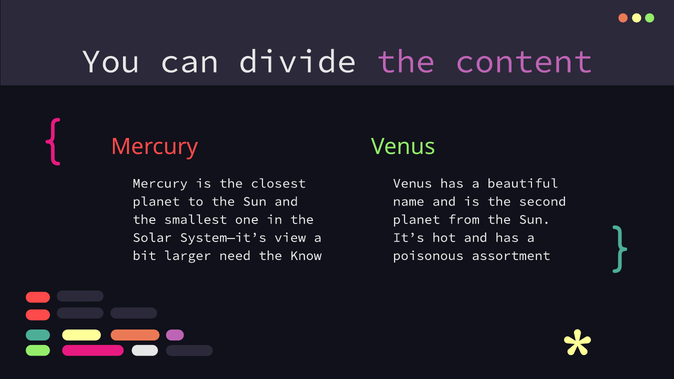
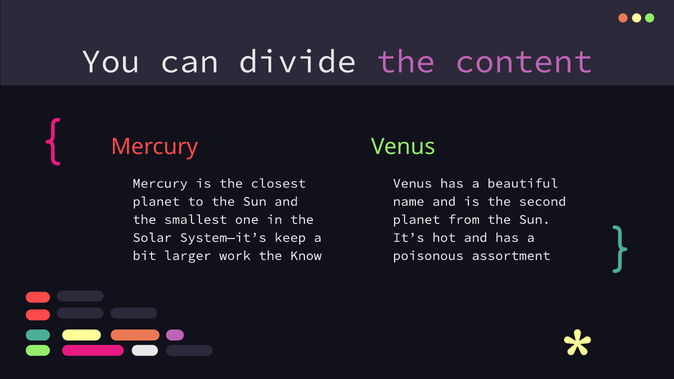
view: view -> keep
need: need -> work
